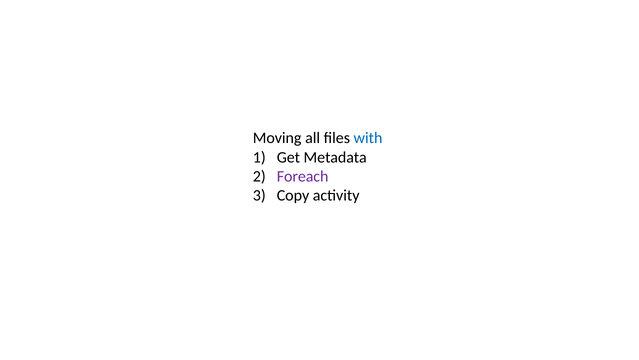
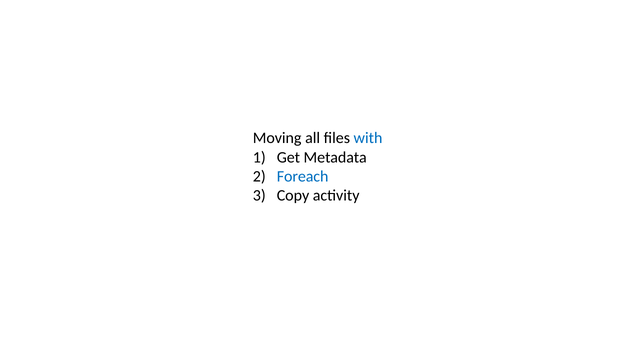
Foreach colour: purple -> blue
